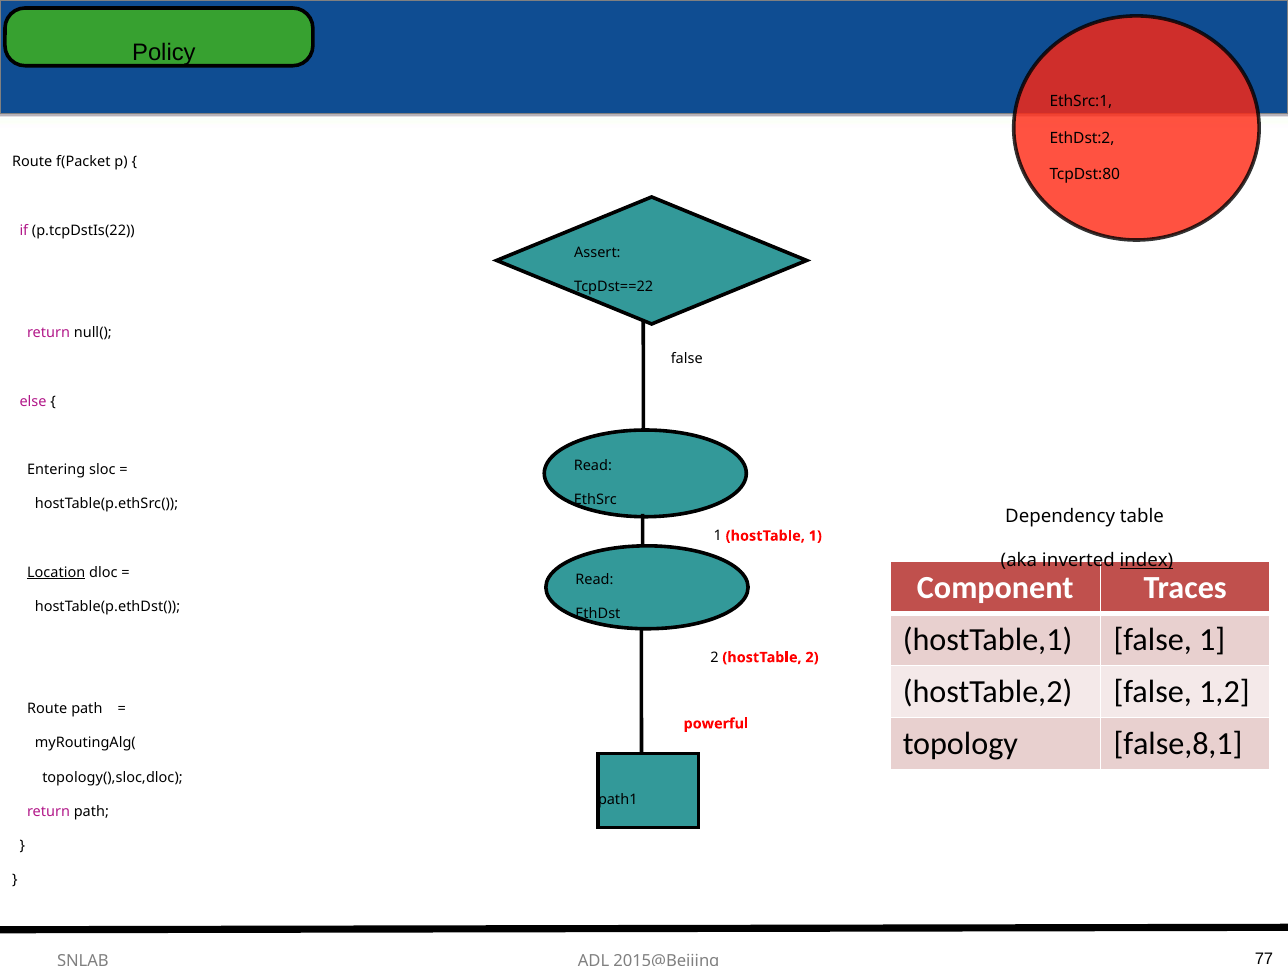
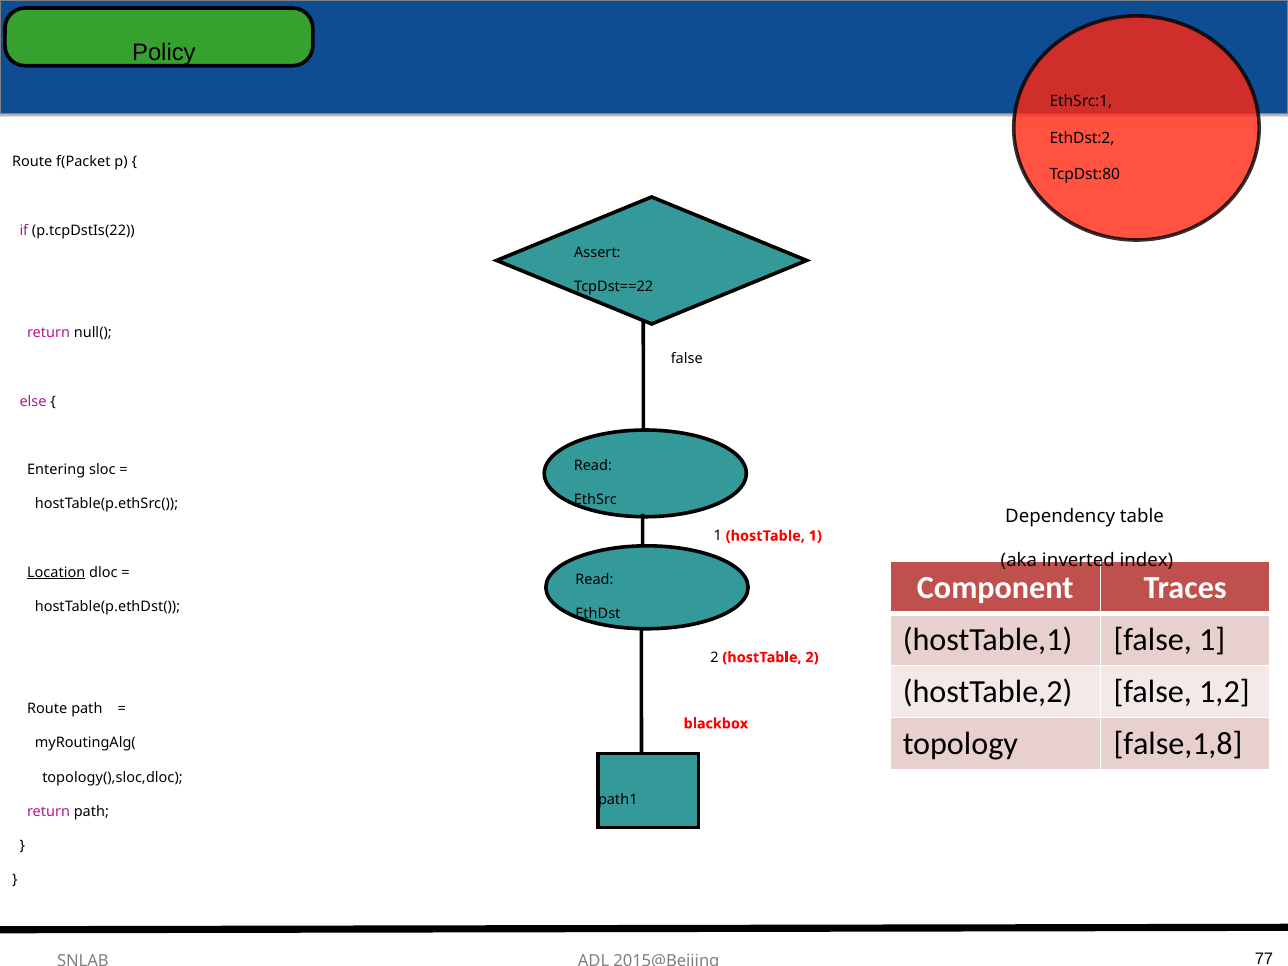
index underline: present -> none
powerful: powerful -> blackbox
false,8,1: false,8,1 -> false,1,8
